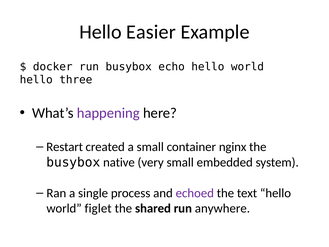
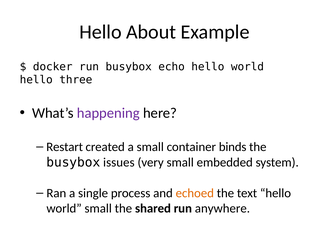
Easier: Easier -> About
nginx: nginx -> binds
native: native -> issues
echoed colour: purple -> orange
world figlet: figlet -> small
